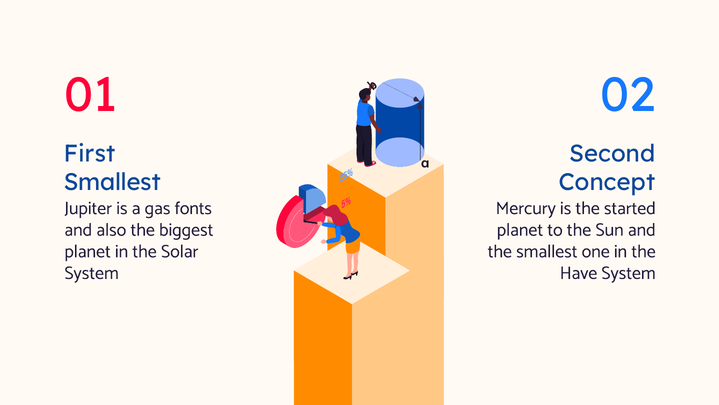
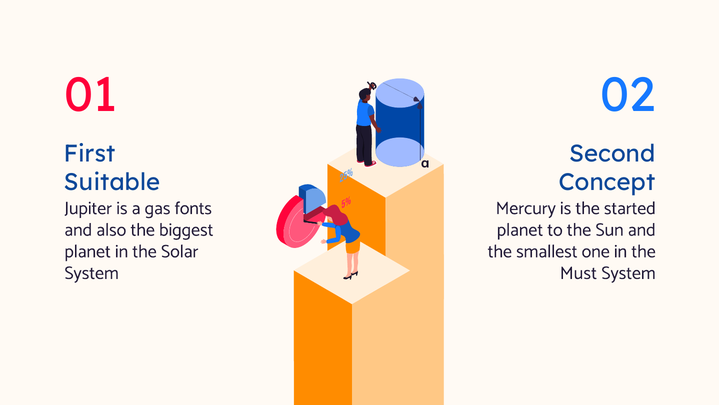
Smallest at (112, 182): Smallest -> Suitable
Have: Have -> Must
